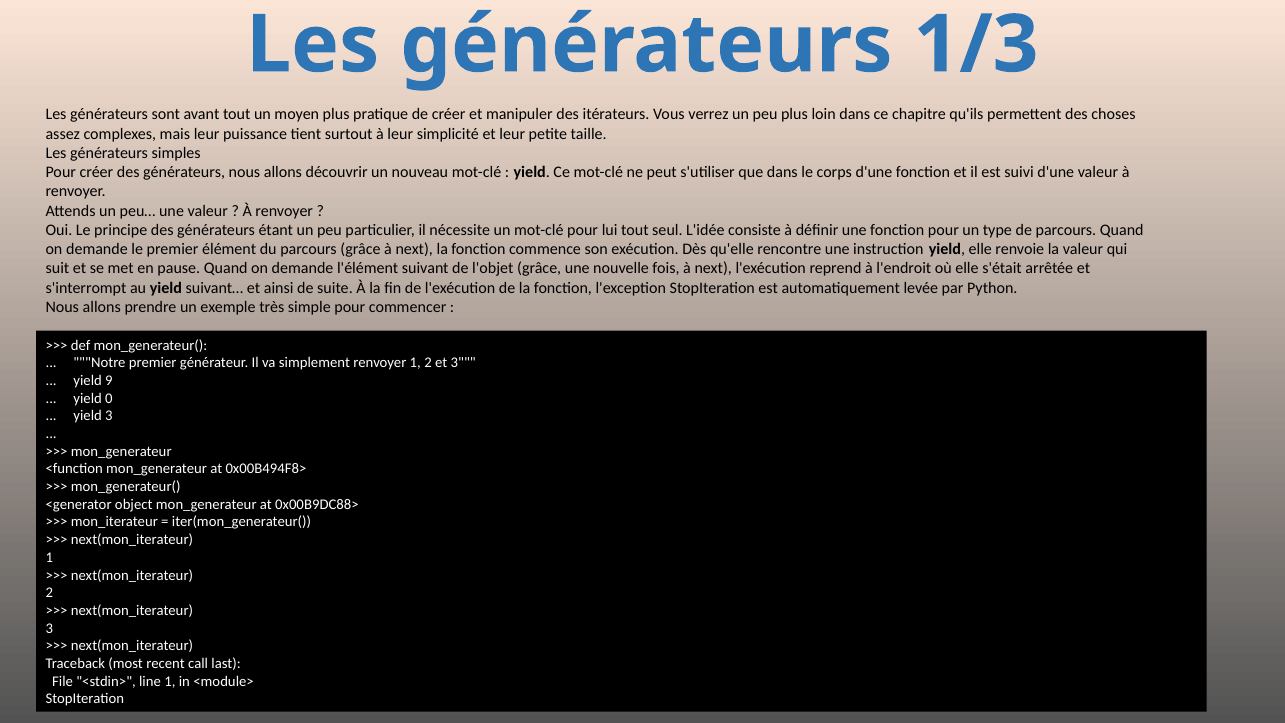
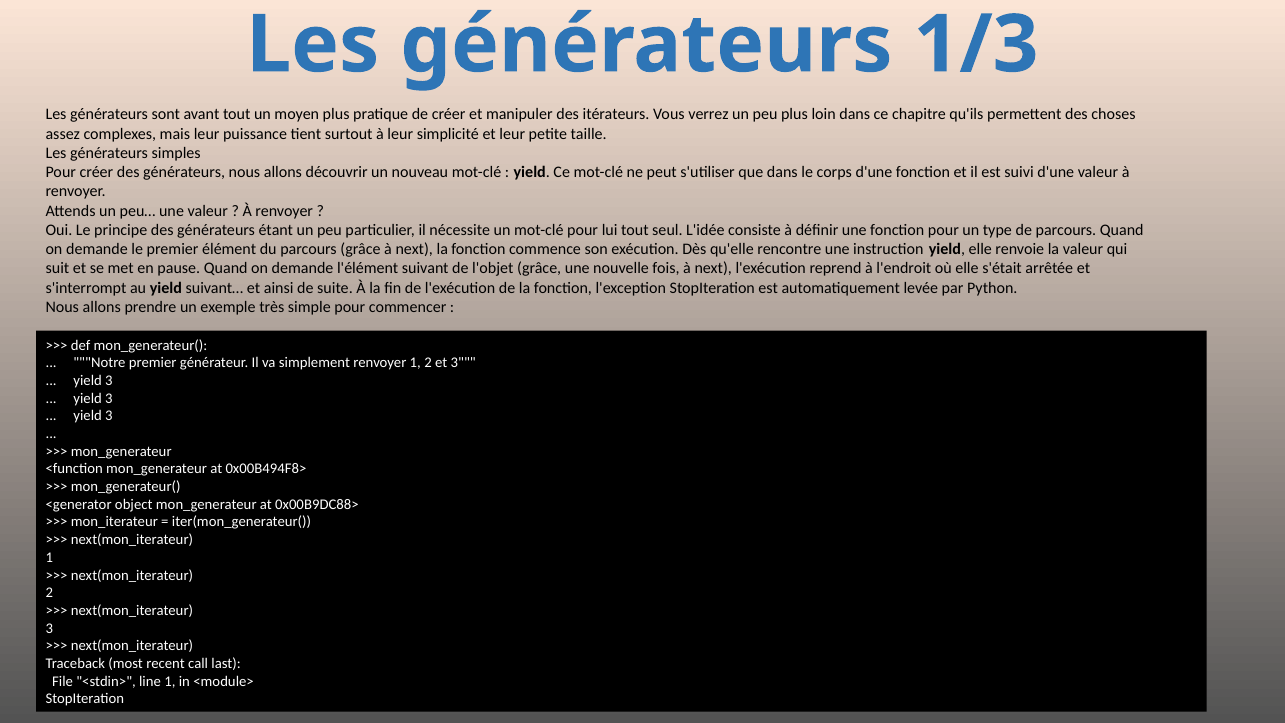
9 at (109, 381): 9 -> 3
0 at (109, 398): 0 -> 3
